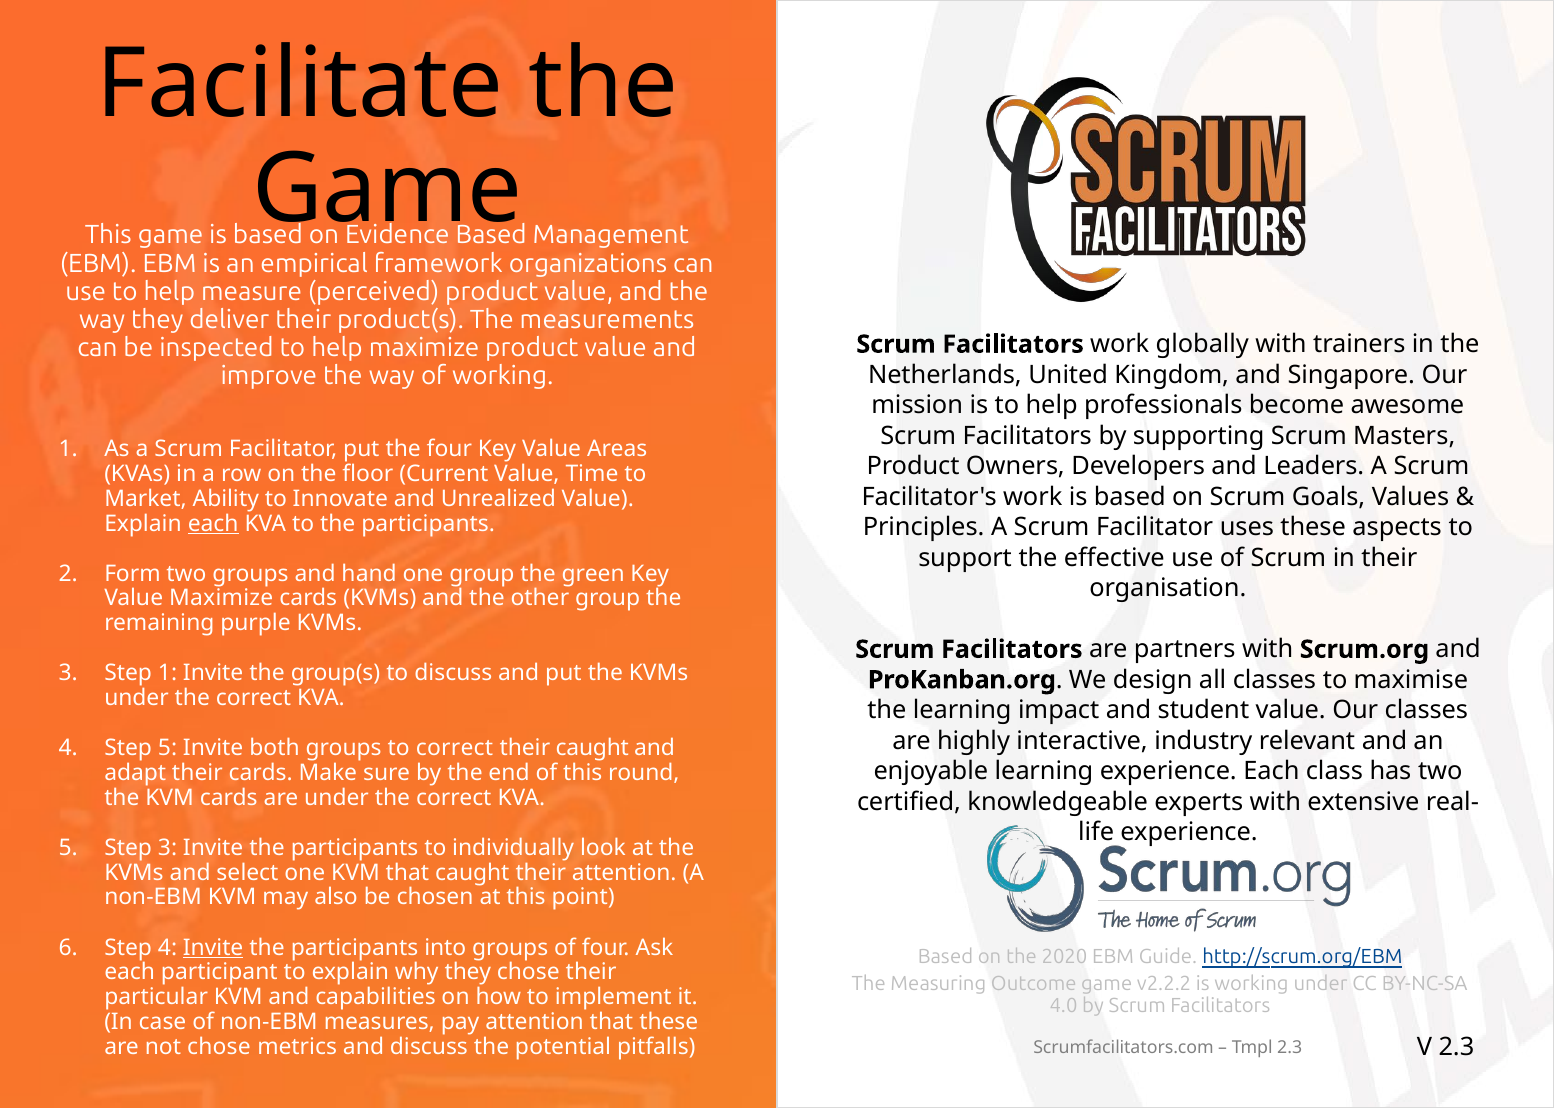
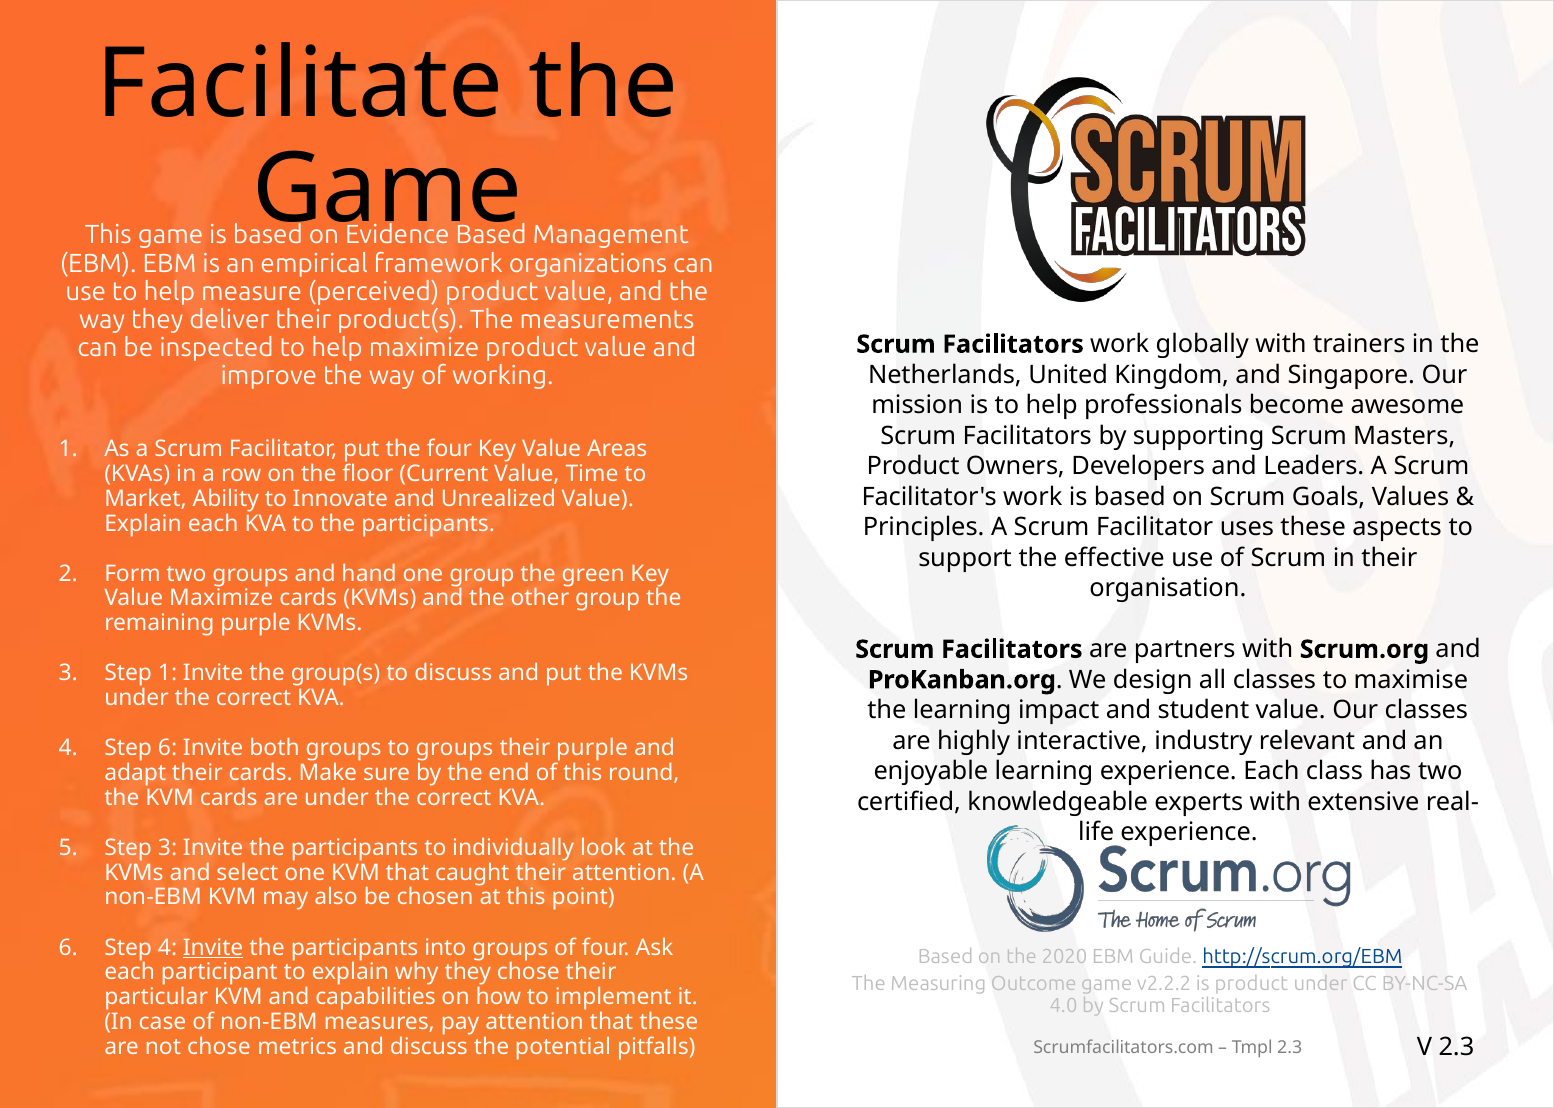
each at (213, 523) underline: present -> none
Step 5: 5 -> 6
to correct: correct -> groups
their caught: caught -> purple
is working: working -> product
